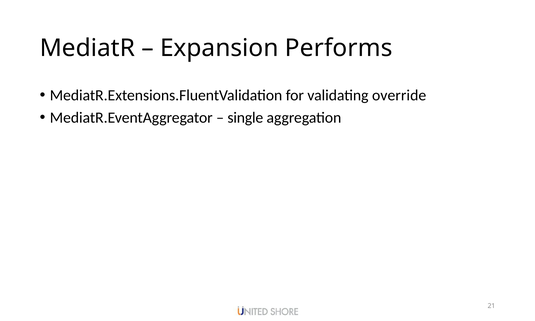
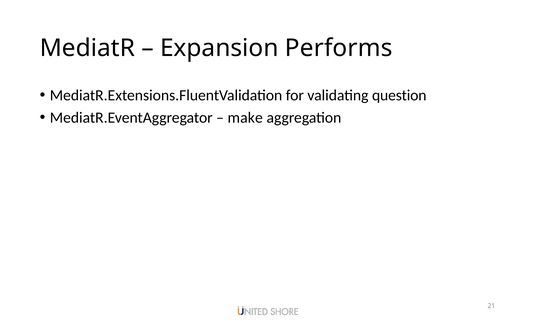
override: override -> question
single: single -> make
